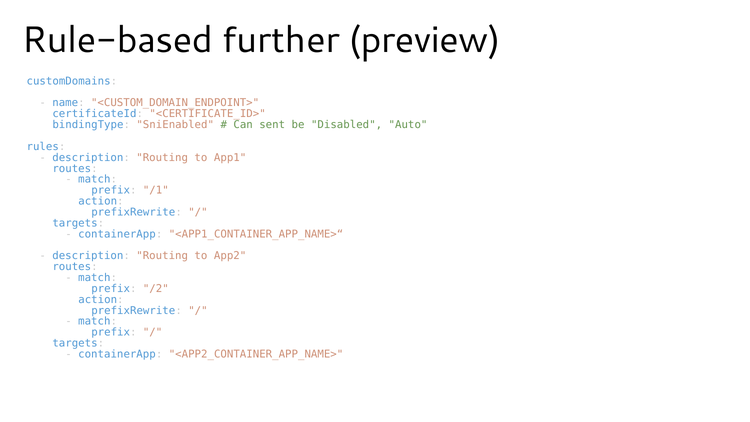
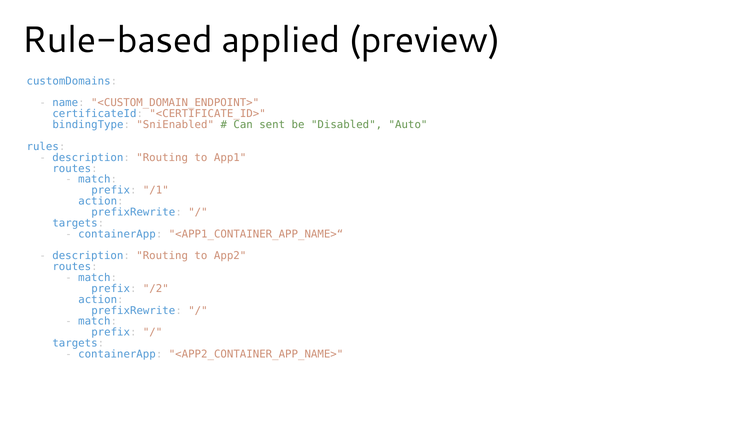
further: further -> applied
